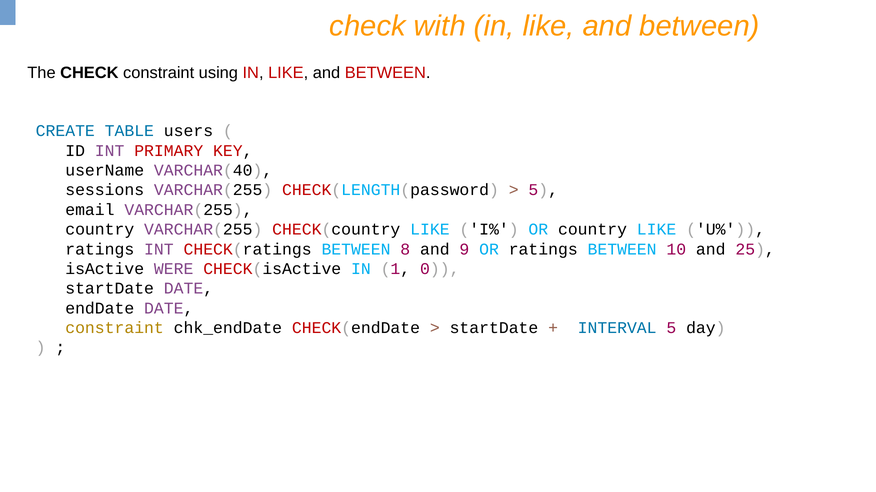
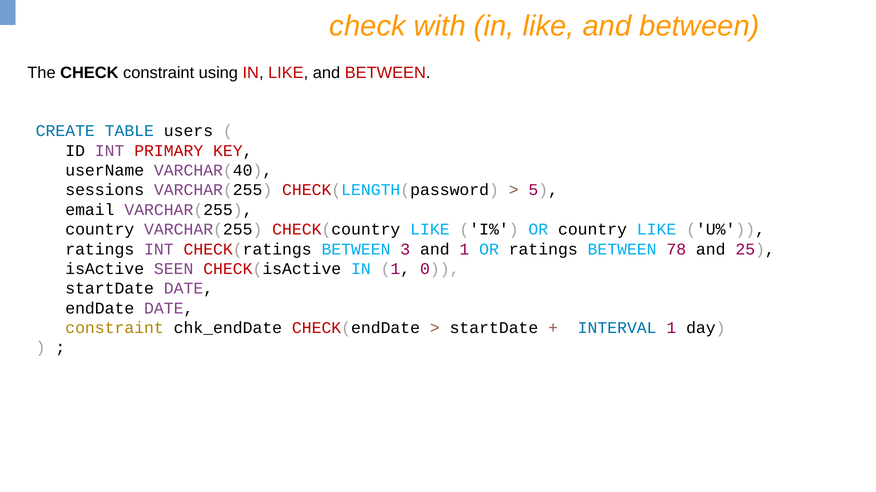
8: 8 -> 3
and 9: 9 -> 1
10: 10 -> 78
WERE: WERE -> SEEN
INTERVAL 5: 5 -> 1
